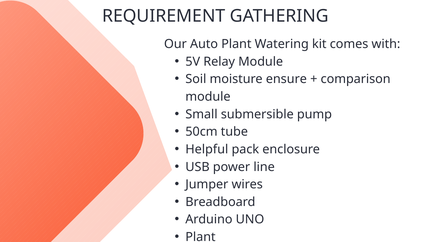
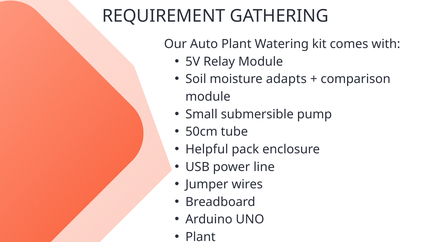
ensure: ensure -> adapts
